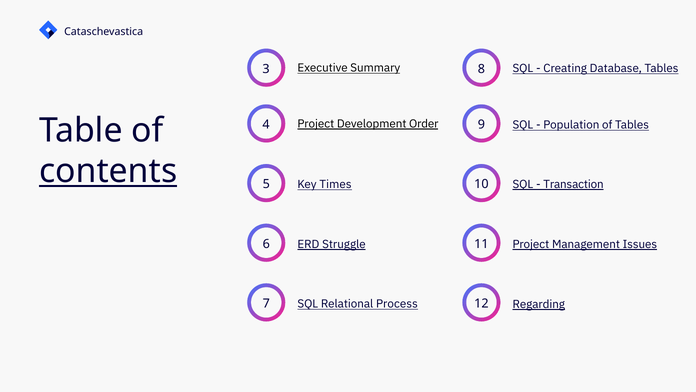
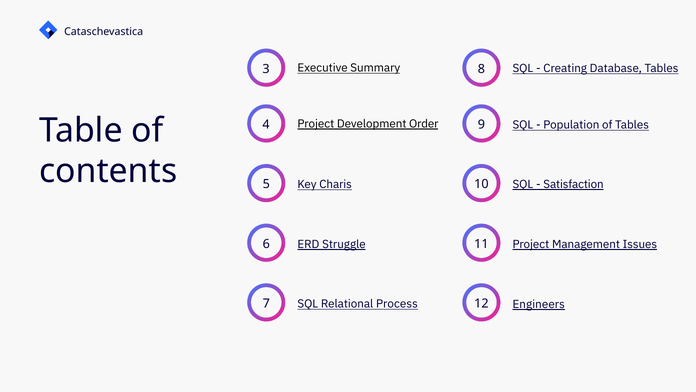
contents underline: present -> none
Transaction: Transaction -> Satisfaction
Times: Times -> Charis
Regarding: Regarding -> Engineers
